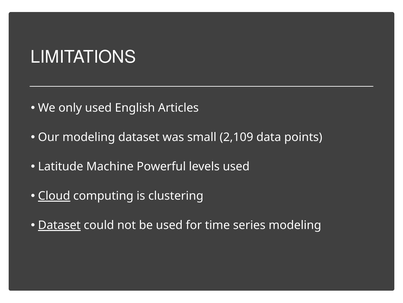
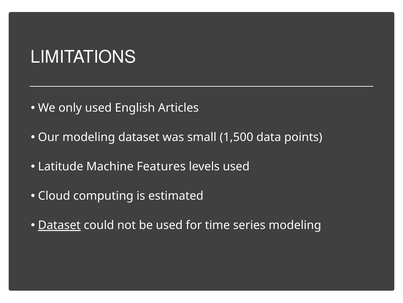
2,109: 2,109 -> 1,500
Powerful: Powerful -> Features
Cloud underline: present -> none
clustering: clustering -> estimated
